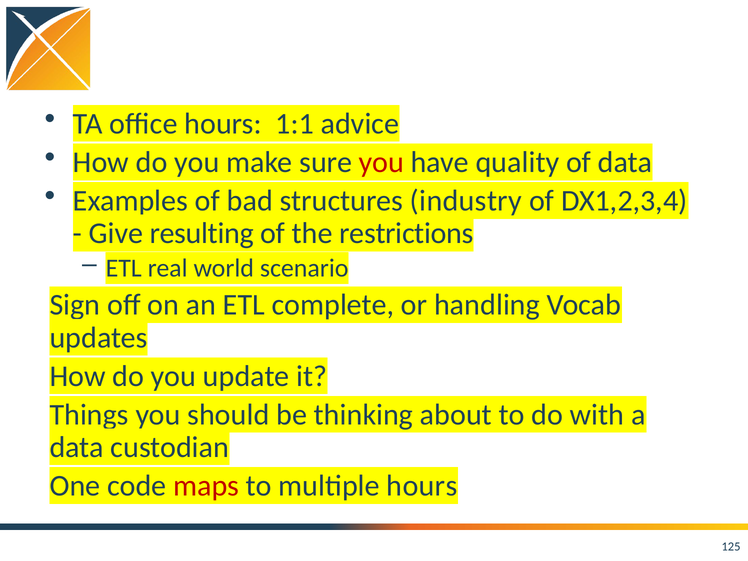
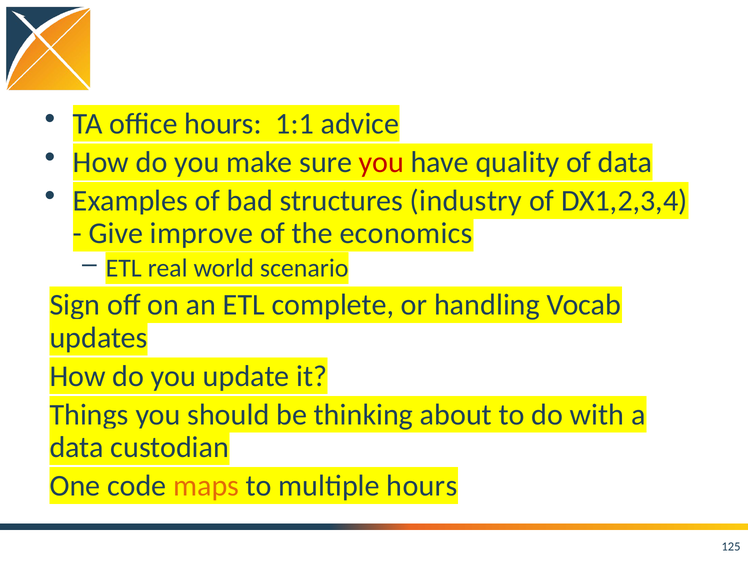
resulting: resulting -> improve
restrictions: restrictions -> economics
maps colour: red -> orange
